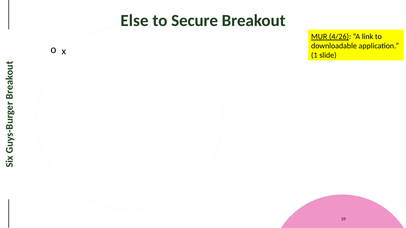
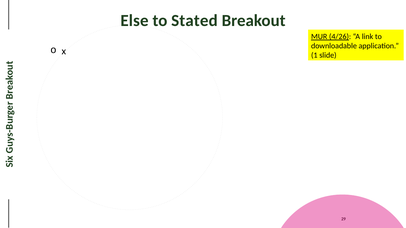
Secure: Secure -> Stated
